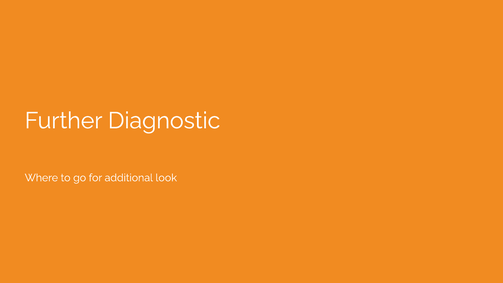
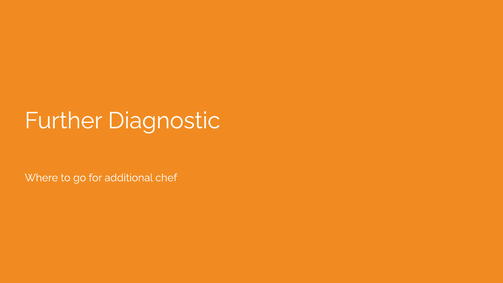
look: look -> chef
